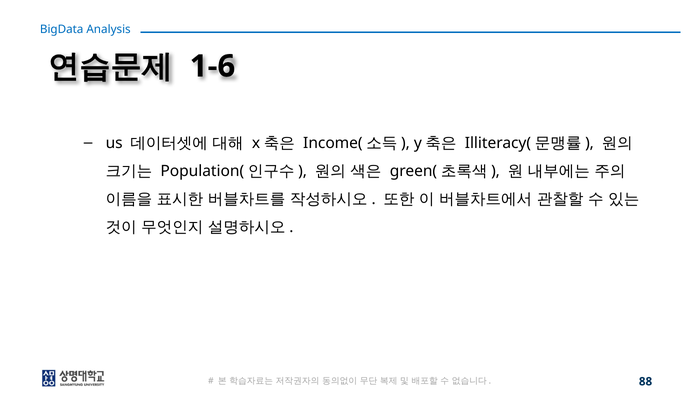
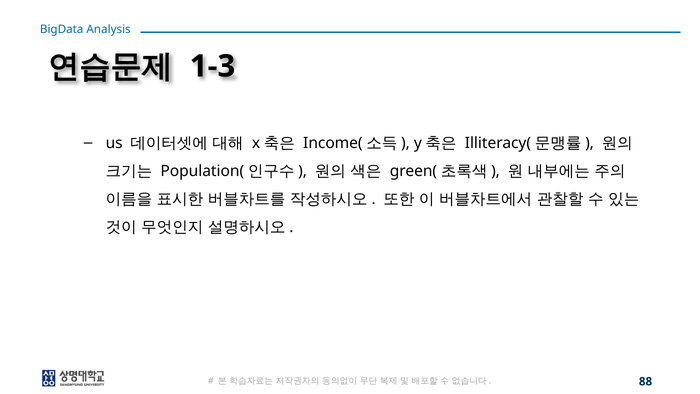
1-6: 1-6 -> 1-3
